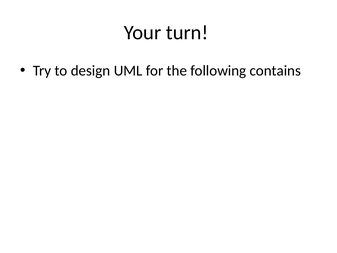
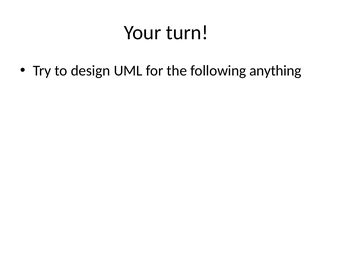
contains: contains -> anything
